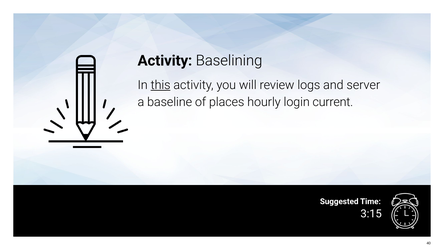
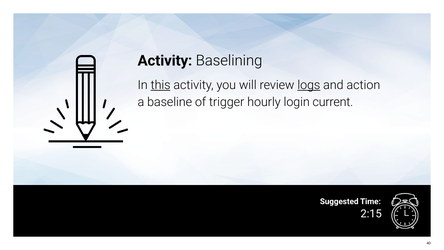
logs underline: none -> present
server: server -> action
places: places -> trigger
3:15: 3:15 -> 2:15
